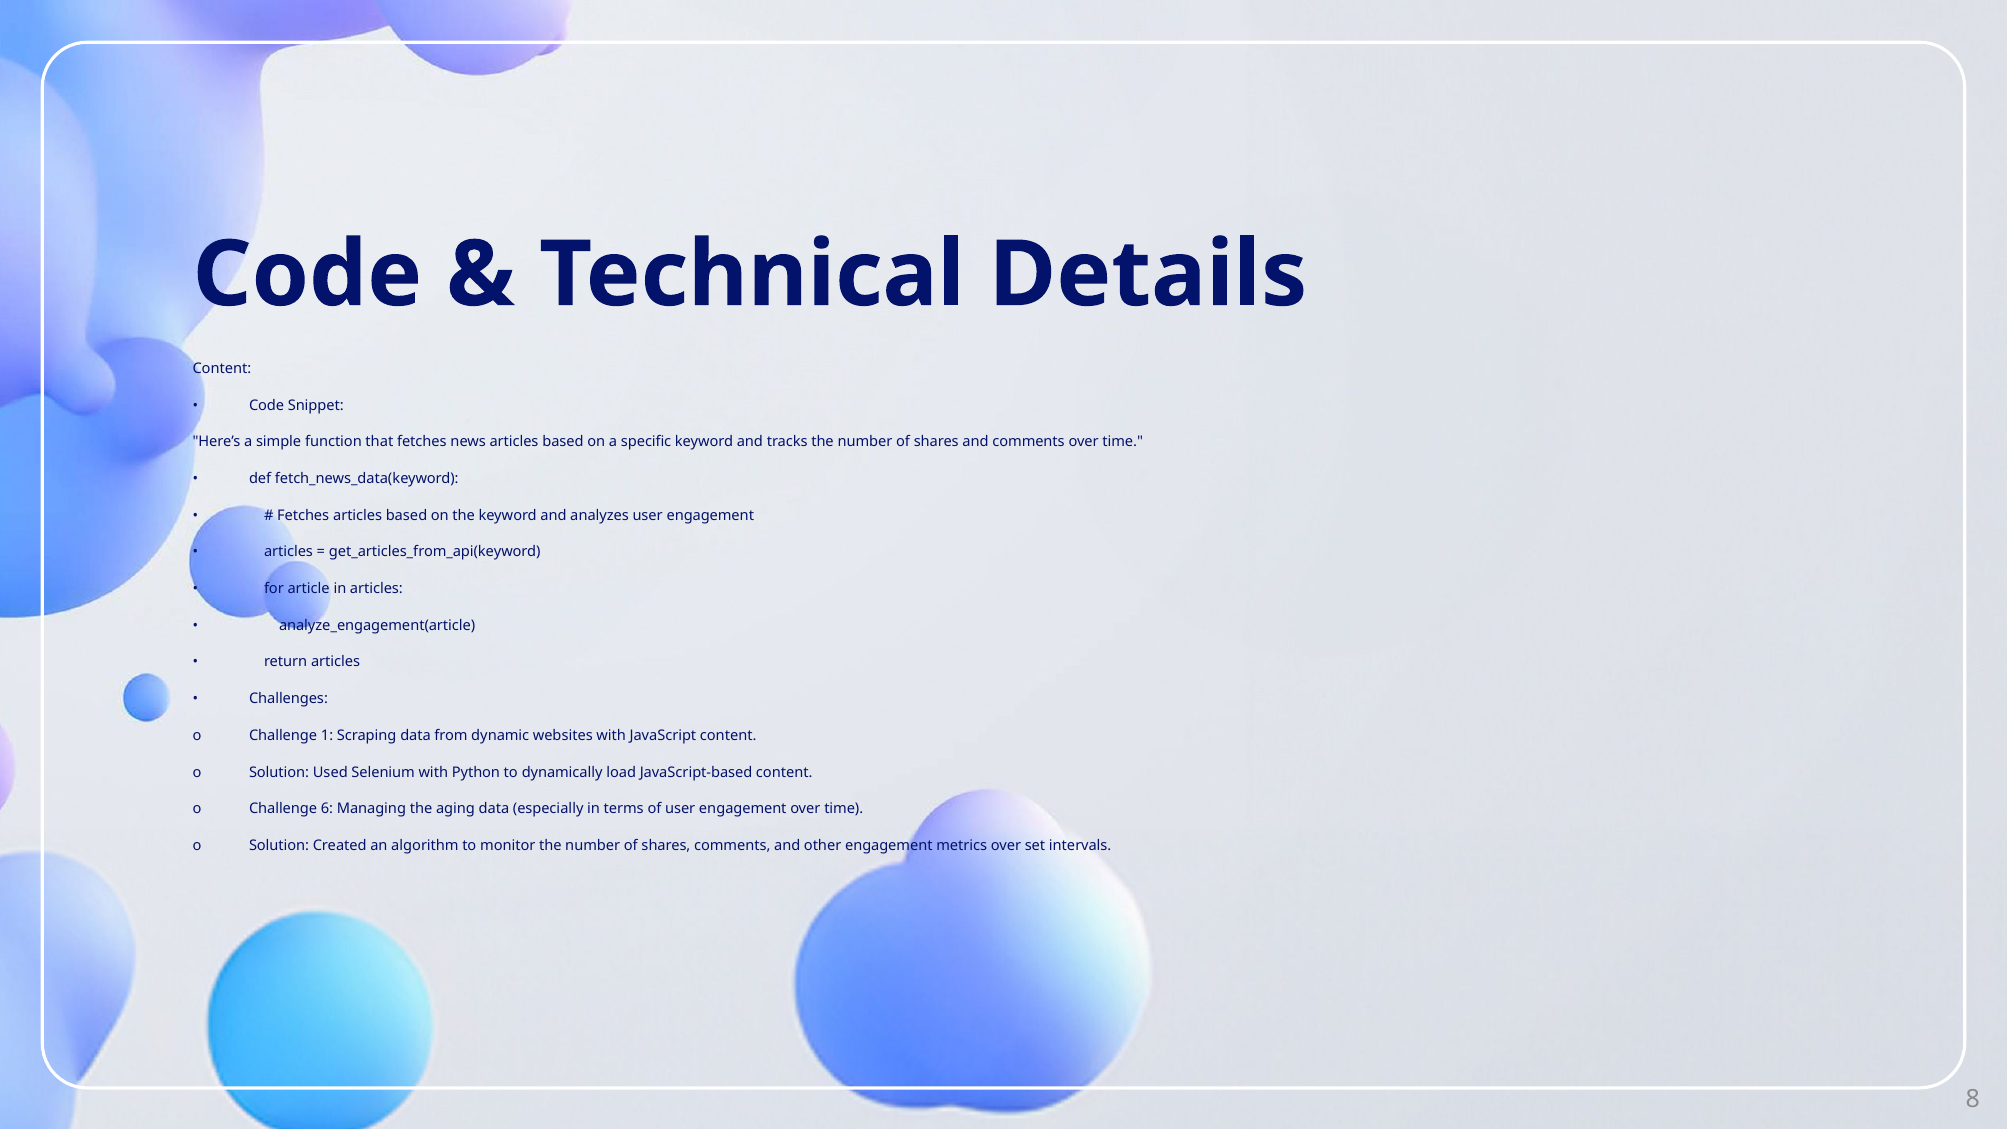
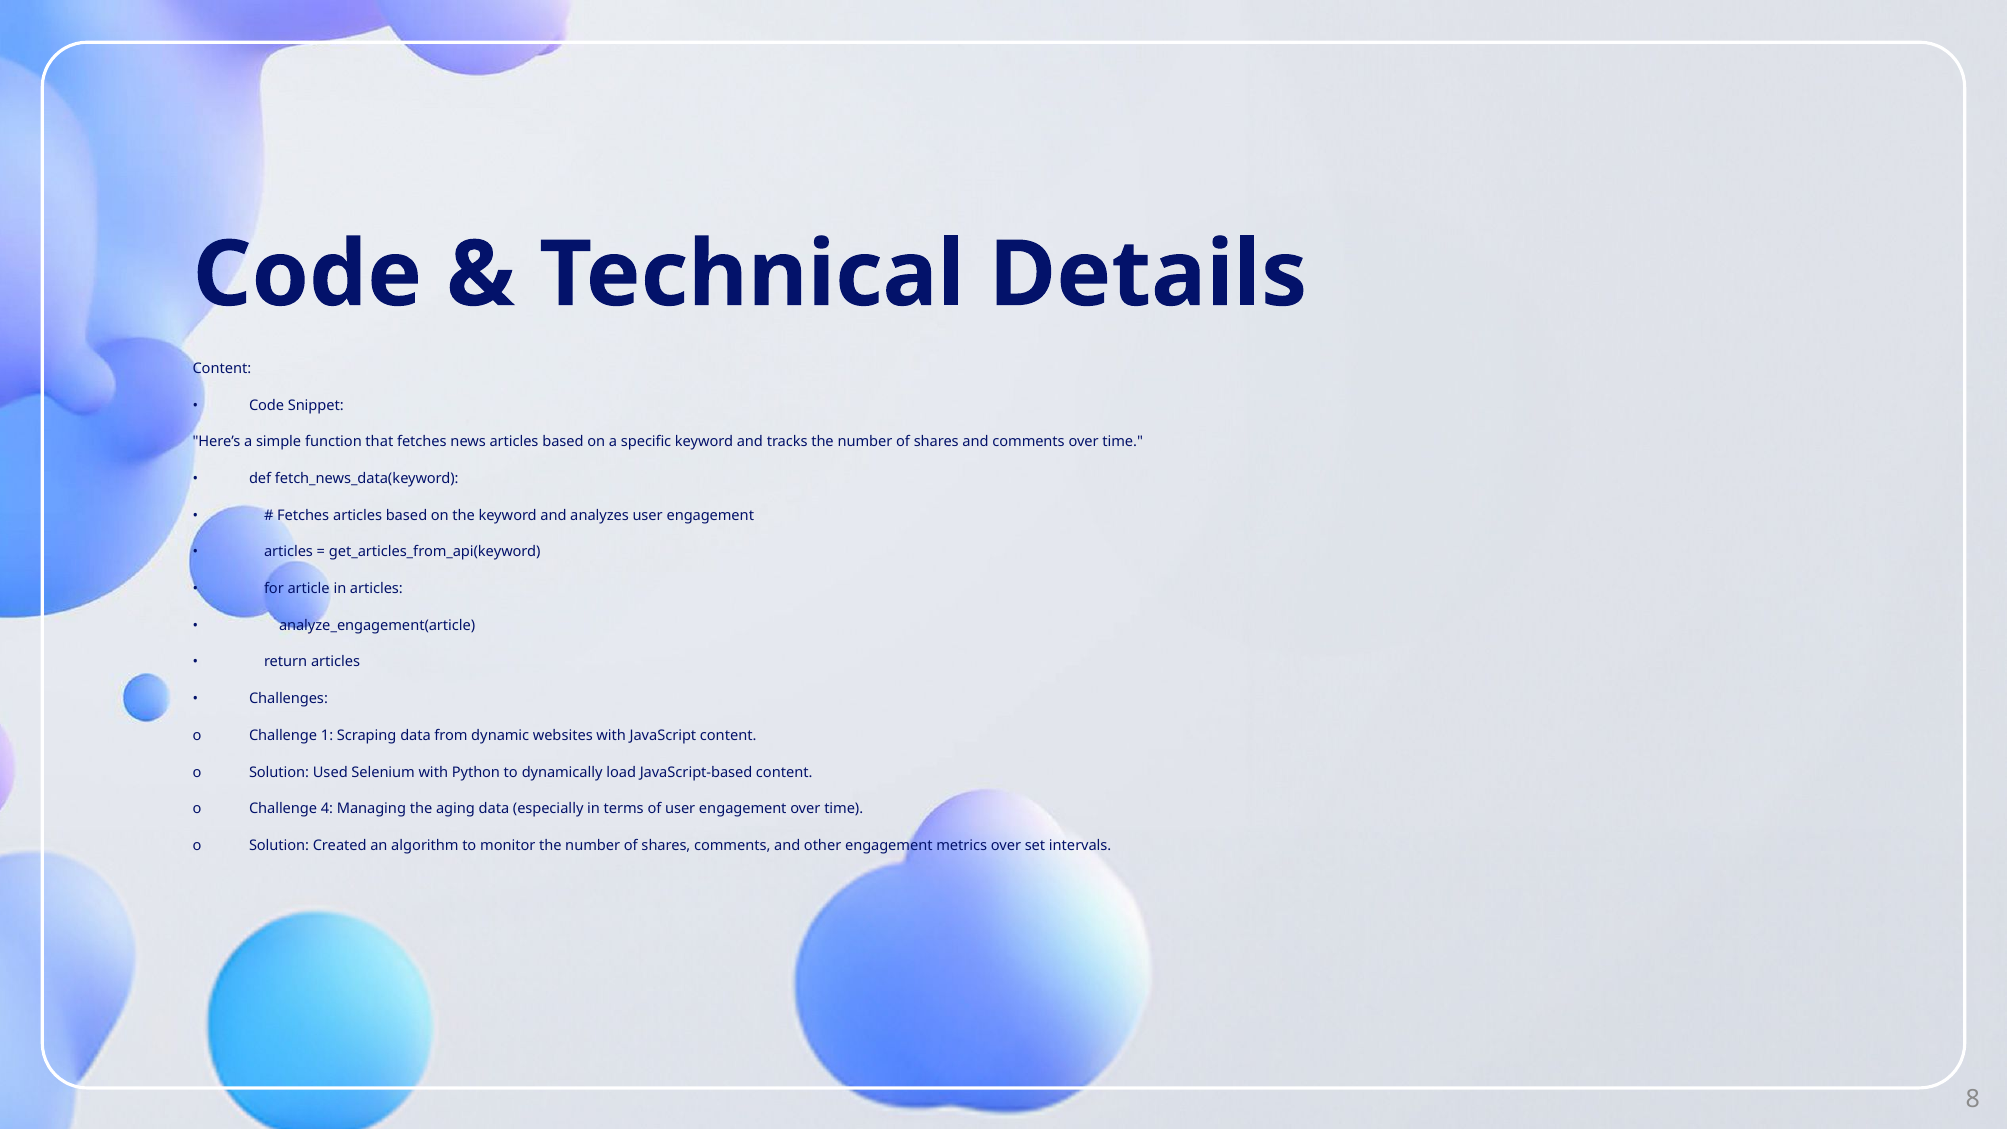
6: 6 -> 4
